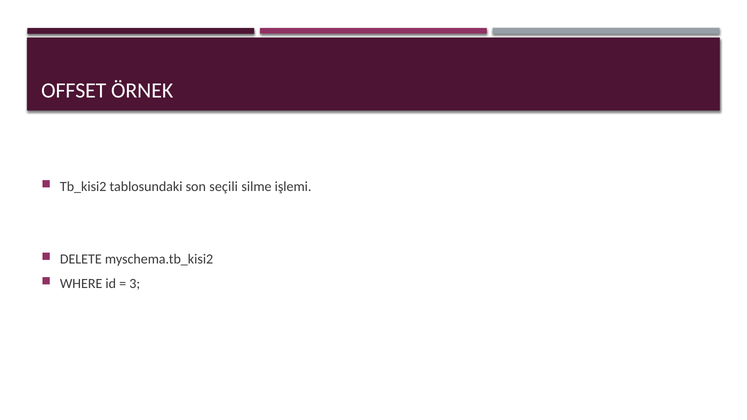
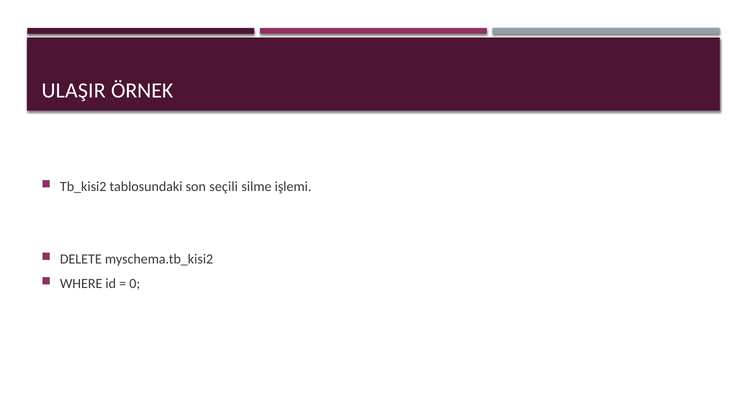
OFFSET: OFFSET -> ULAŞIR
3: 3 -> 0
